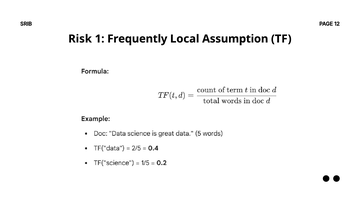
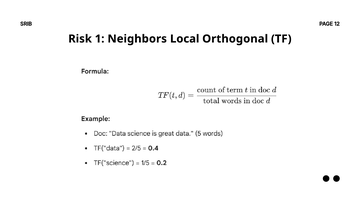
Frequently: Frequently -> Neighbors
Assumption: Assumption -> Orthogonal
